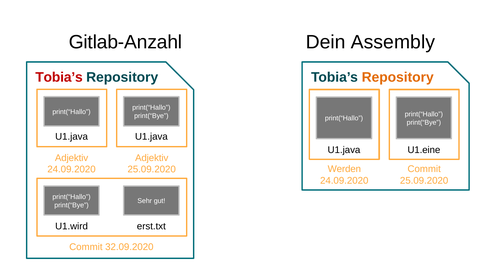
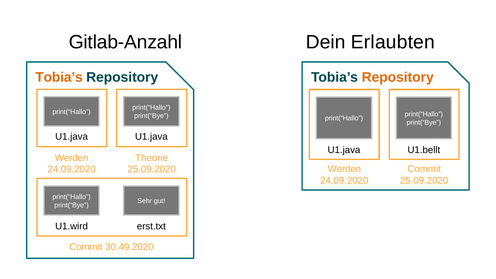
Assembly: Assembly -> Erlaubten
Tobia’s at (59, 77) colour: red -> orange
U1.eine: U1.eine -> U1.bellt
Adjektiv at (72, 158): Adjektiv -> Werden
Adjektiv at (152, 158): Adjektiv -> Theorie
32.09.2020: 32.09.2020 -> 30.49.2020
